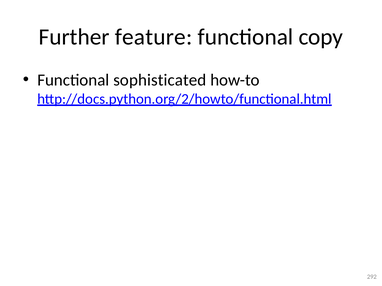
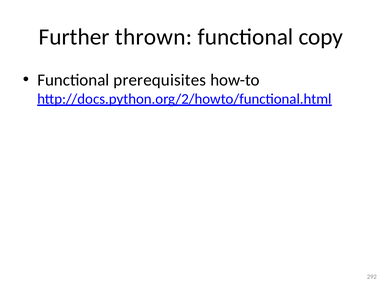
feature: feature -> thrown
sophisticated: sophisticated -> prerequisites
